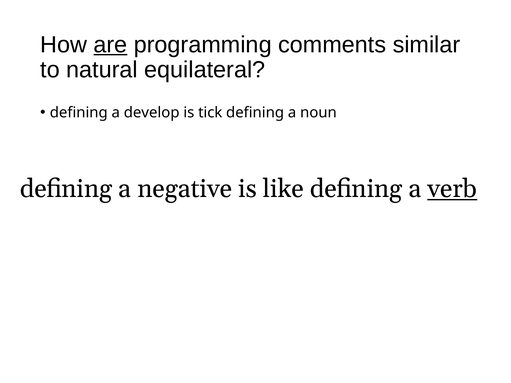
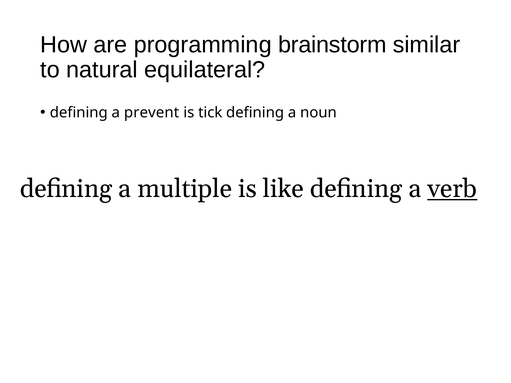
are underline: present -> none
comments: comments -> brainstorm
develop: develop -> prevent
negative: negative -> multiple
